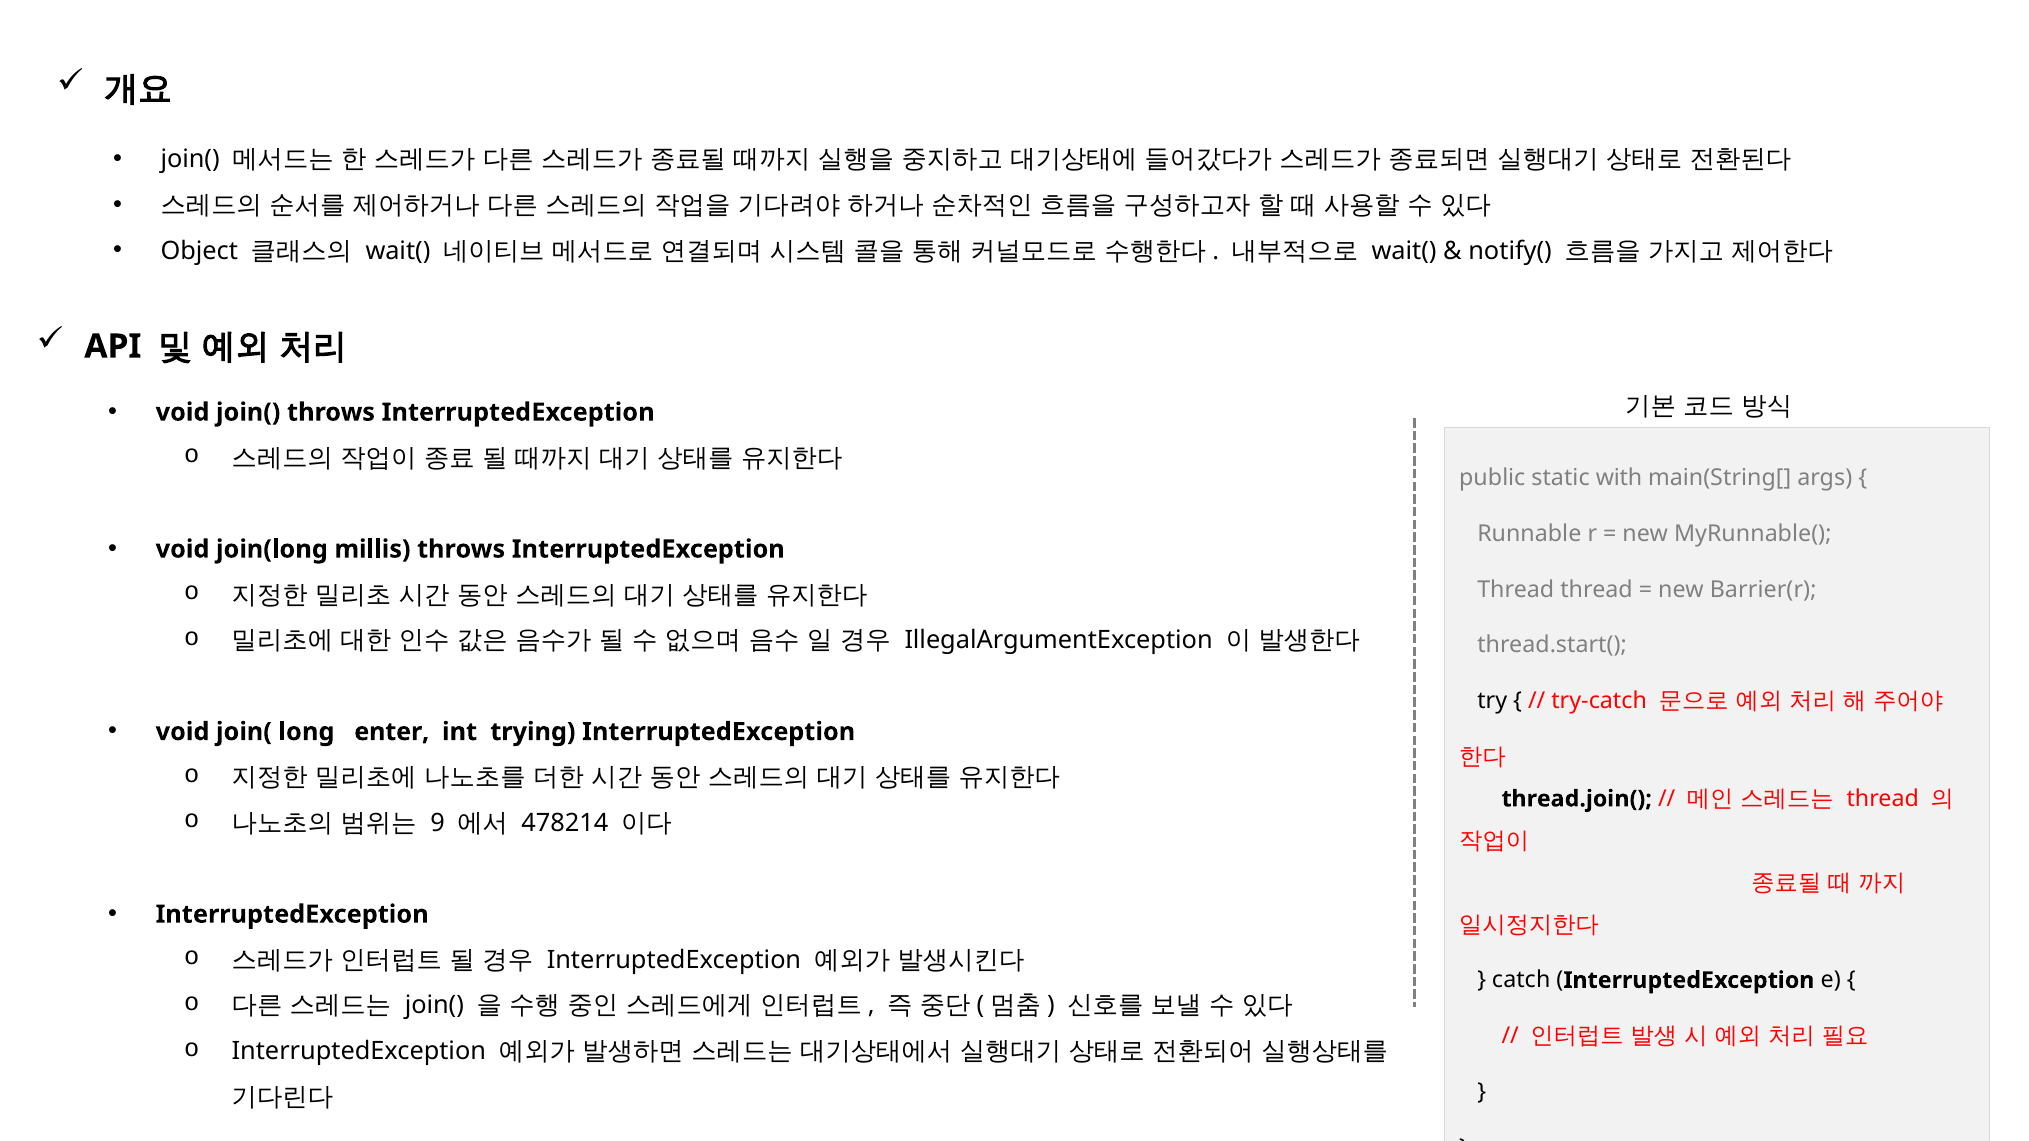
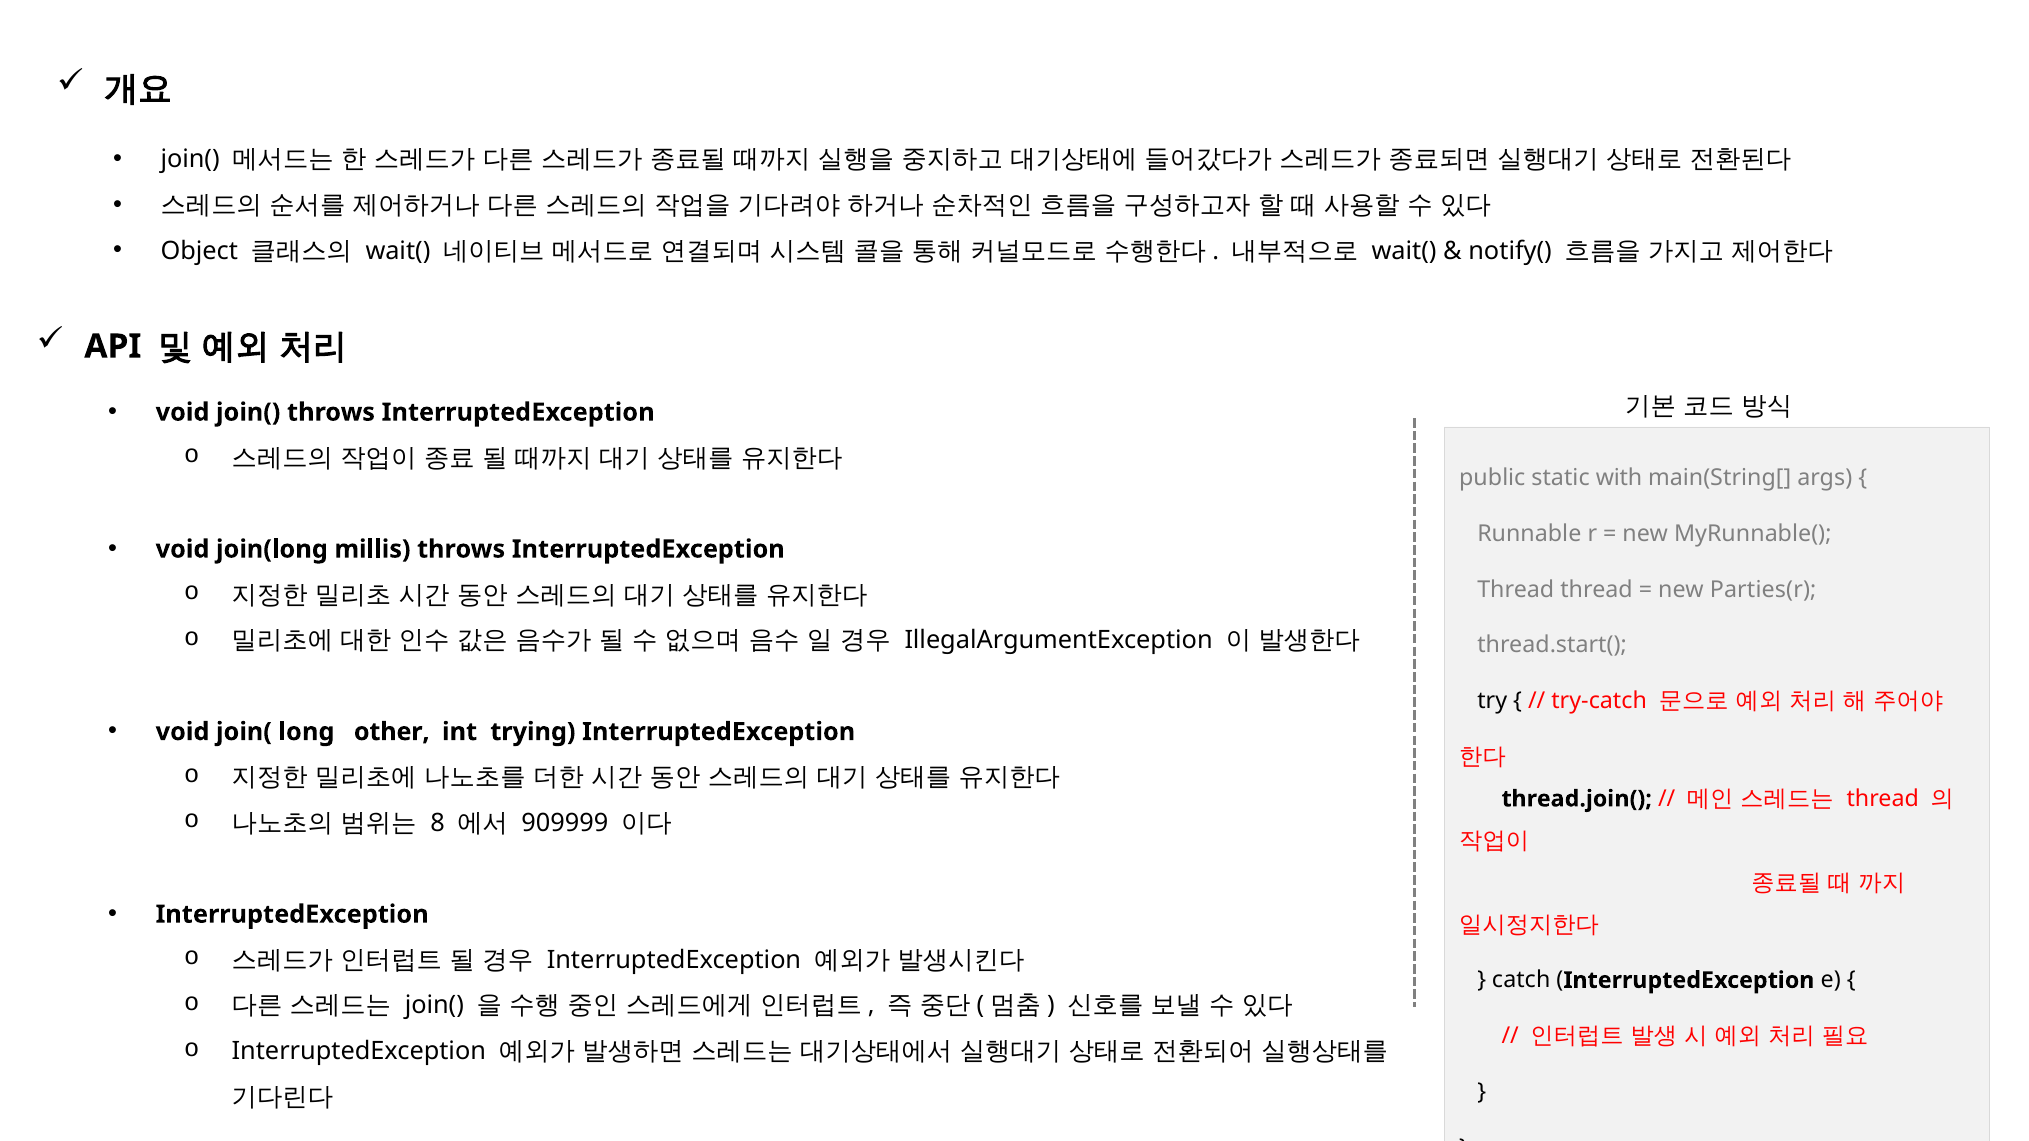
Barrier(r: Barrier(r -> Parties(r
enter: enter -> other
9: 9 -> 8
478214: 478214 -> 909999
